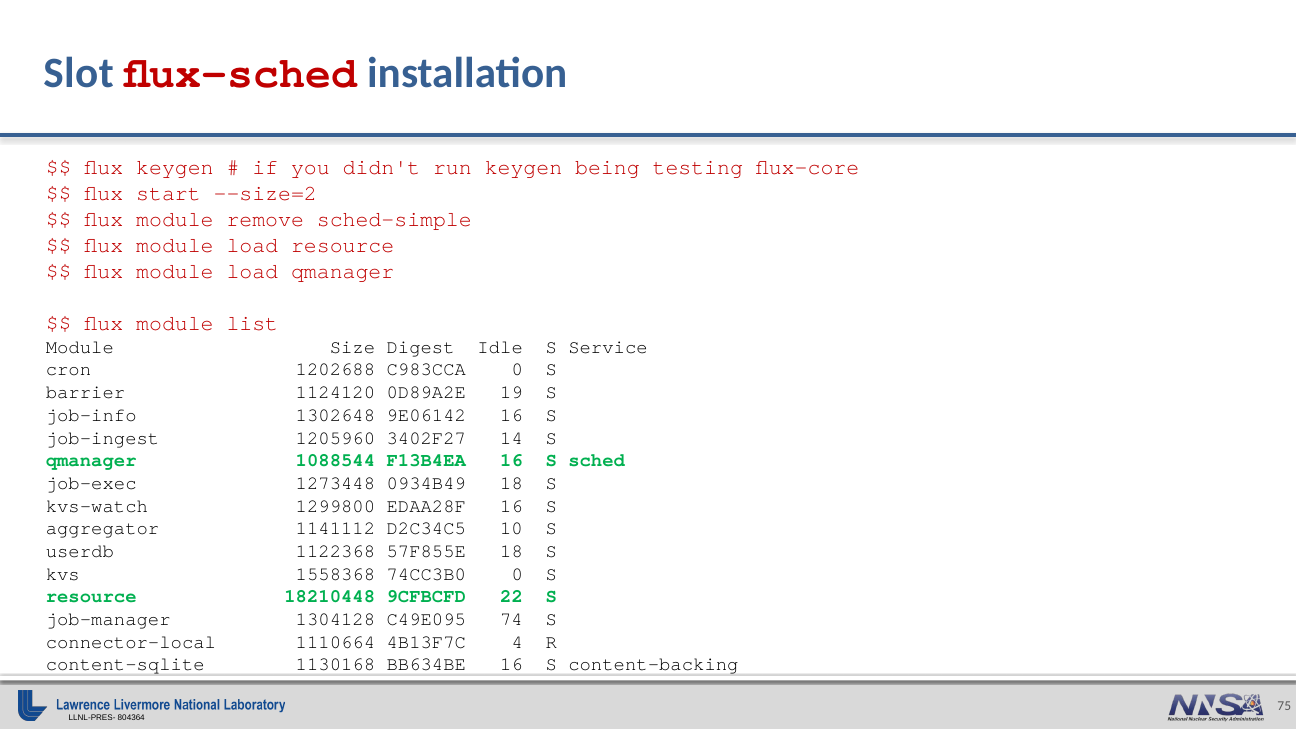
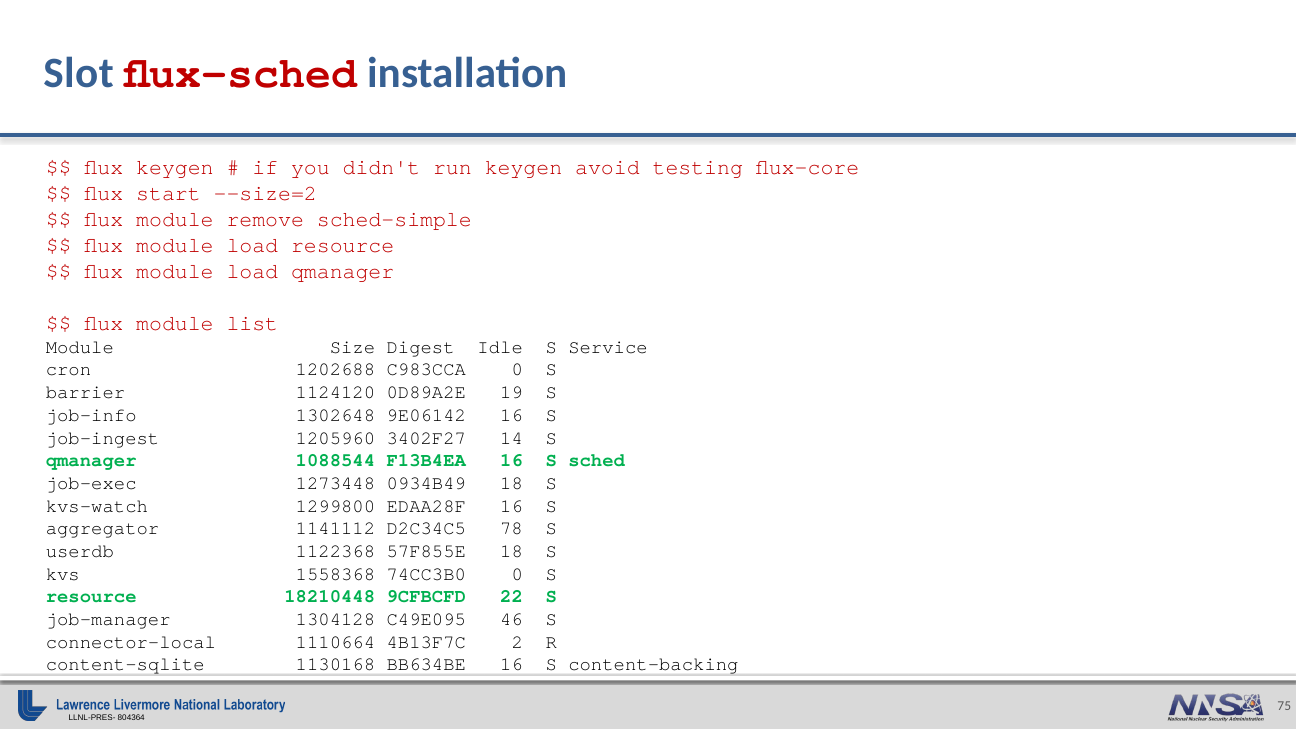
being: being -> avoid
10: 10 -> 78
74: 74 -> 46
4: 4 -> 2
